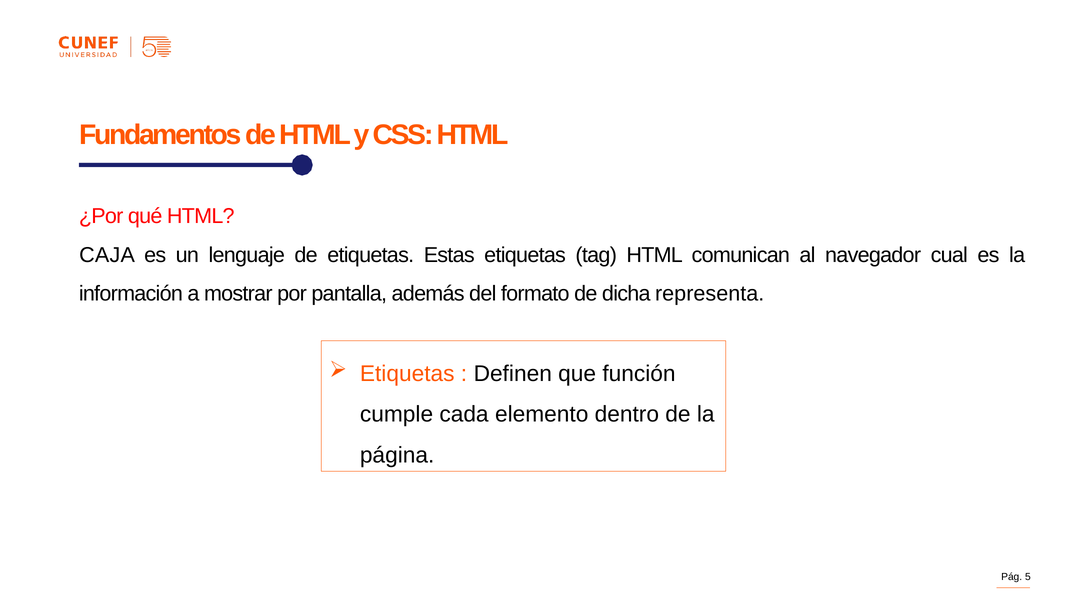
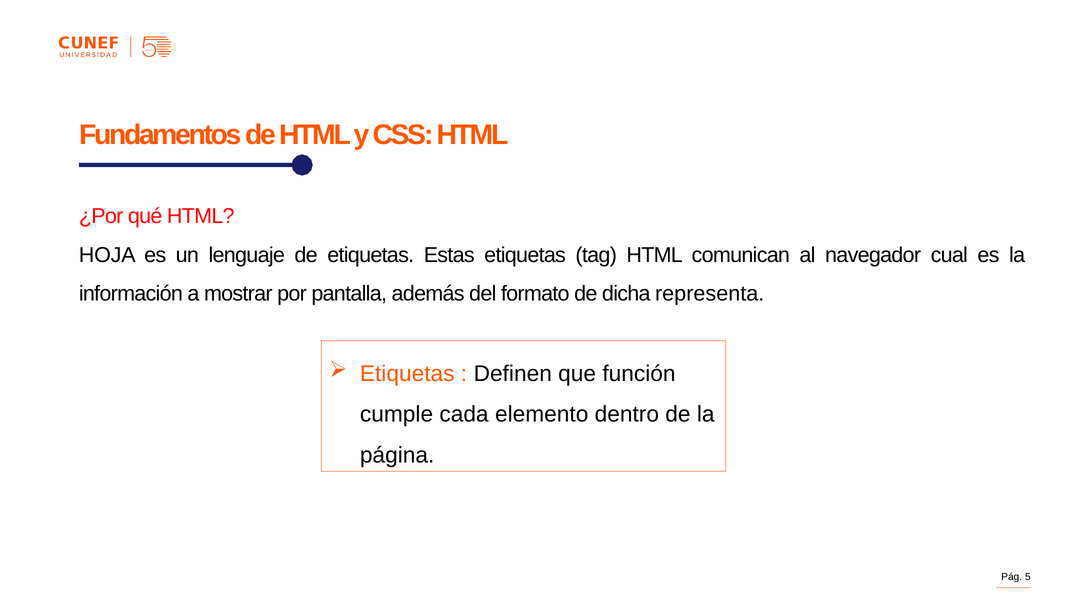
CAJA: CAJA -> HOJA
